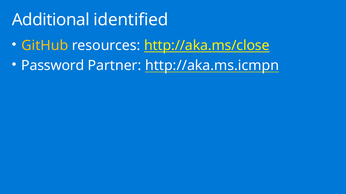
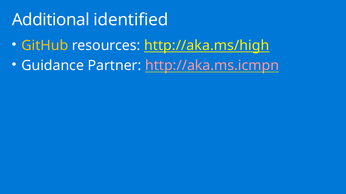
http://aka.ms/close: http://aka.ms/close -> http://aka.ms/high
Password: Password -> Guidance
http://aka.ms.icmpn colour: white -> pink
